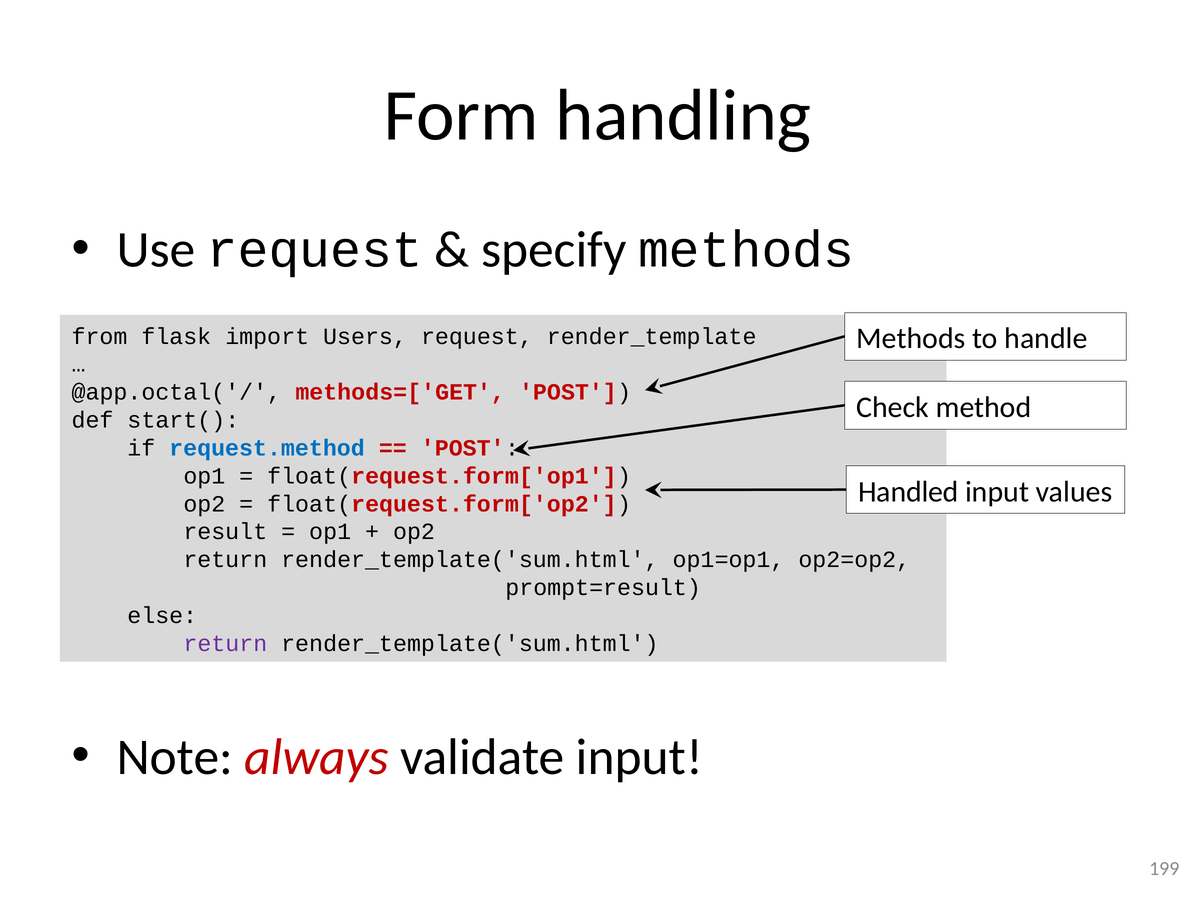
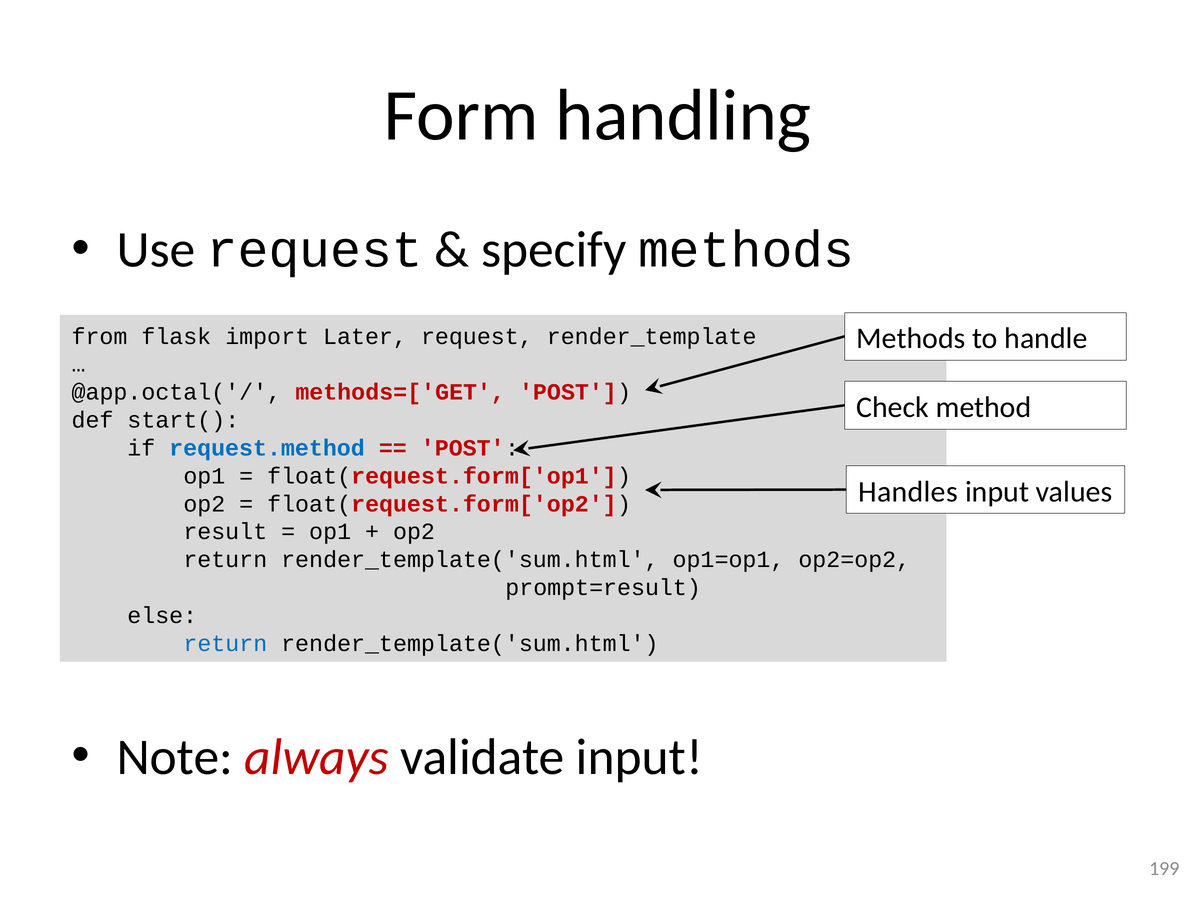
Users: Users -> Later
Handled: Handled -> Handles
return at (225, 643) colour: purple -> blue
